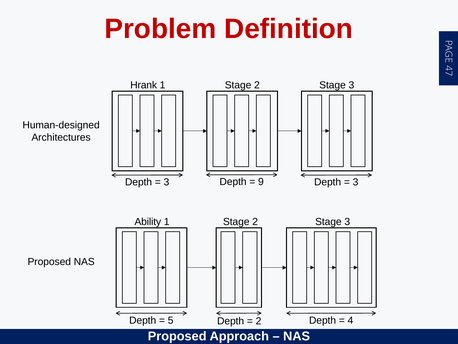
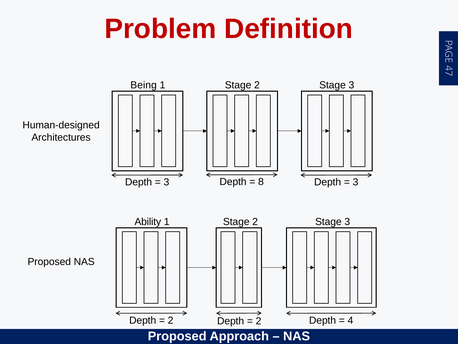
Hrank: Hrank -> Being
9: 9 -> 8
5 at (171, 320): 5 -> 2
